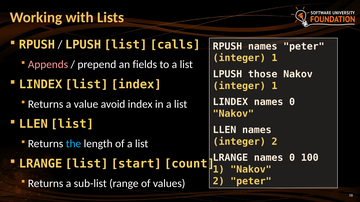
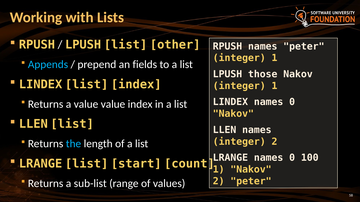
calls: calls -> other
Appends colour: pink -> light blue
value avoid: avoid -> value
